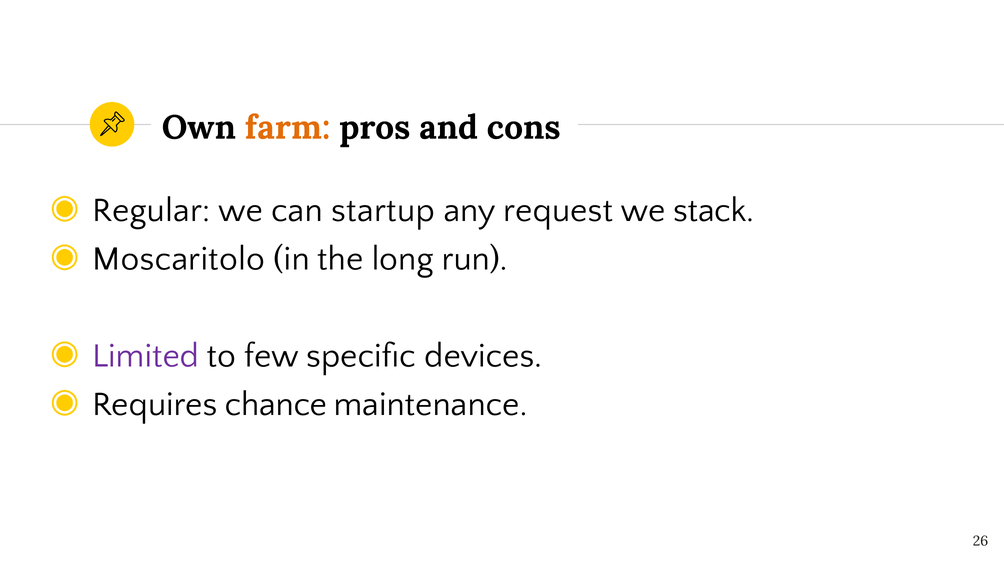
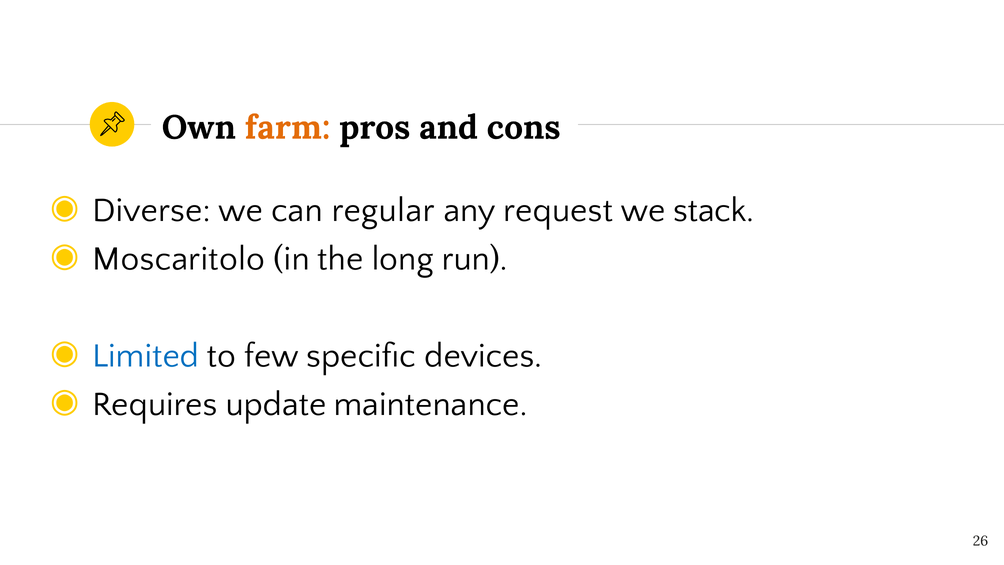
Regular: Regular -> Diverse
startup: startup -> regular
Limited colour: purple -> blue
chance: chance -> update
